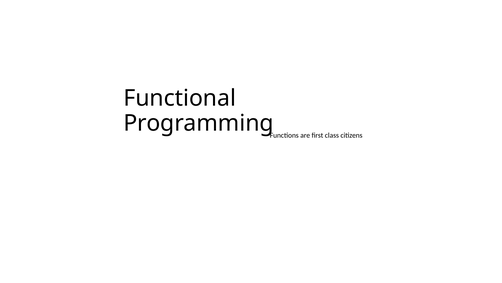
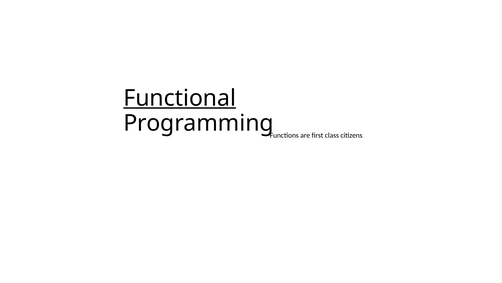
Functional underline: none -> present
